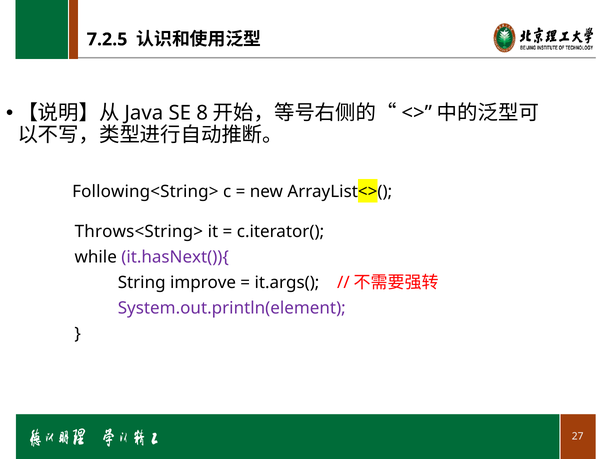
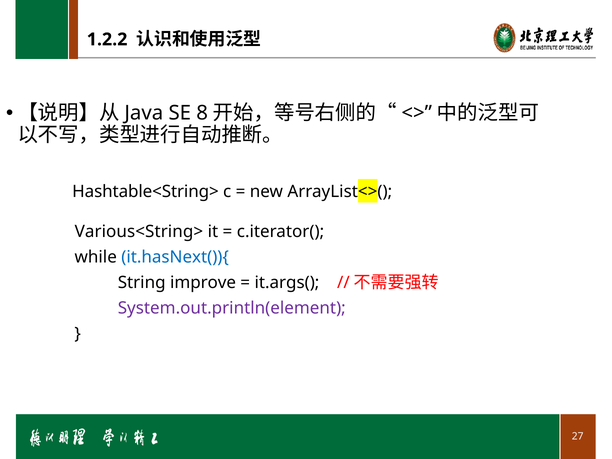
7.2.5: 7.2.5 -> 1.2.2
Following<String>: Following<String> -> Hashtable<String>
Throws<String>: Throws<String> -> Various<String>
it.hasNext()){ colour: purple -> blue
